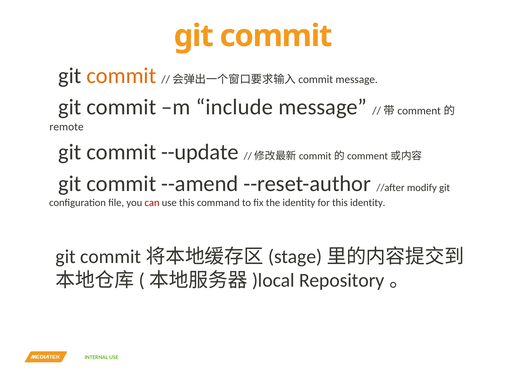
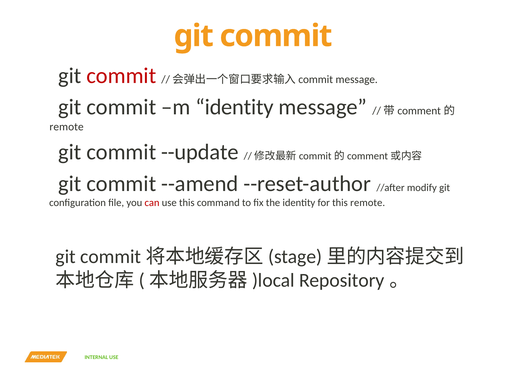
commit at (121, 76) colour: orange -> red
m include: include -> identity
this identity: identity -> remote
